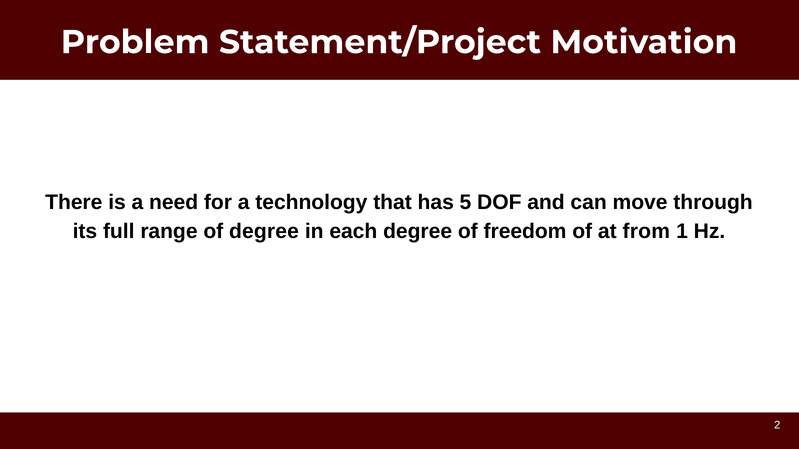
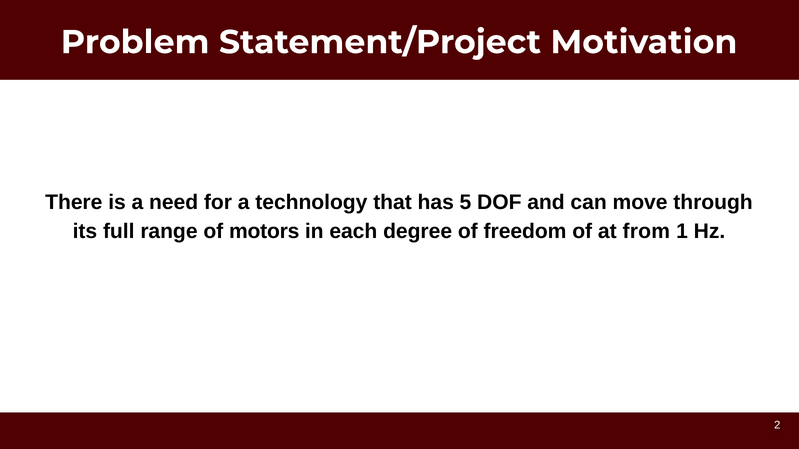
of degree: degree -> motors
